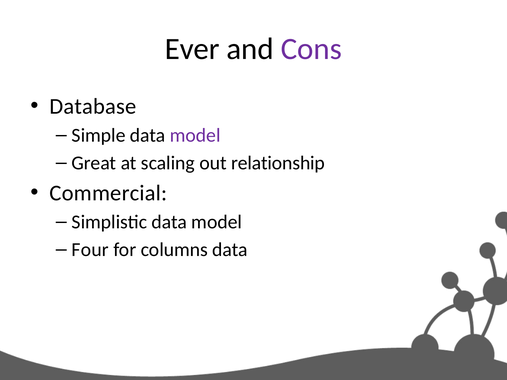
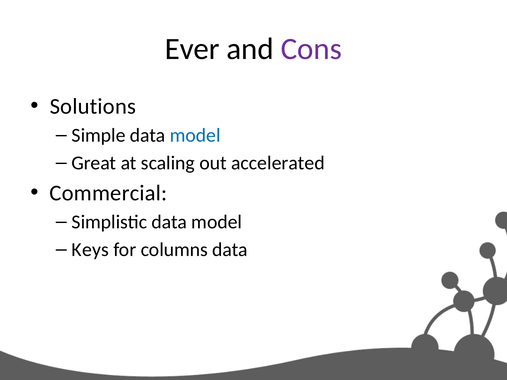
Database: Database -> Solutions
model at (195, 135) colour: purple -> blue
relationship: relationship -> accelerated
Four: Four -> Keys
